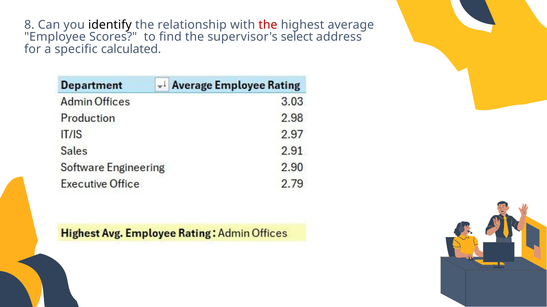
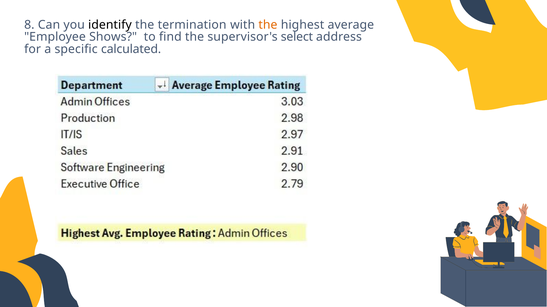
relationship: relationship -> termination
the at (268, 25) colour: red -> orange
Scores: Scores -> Shows
